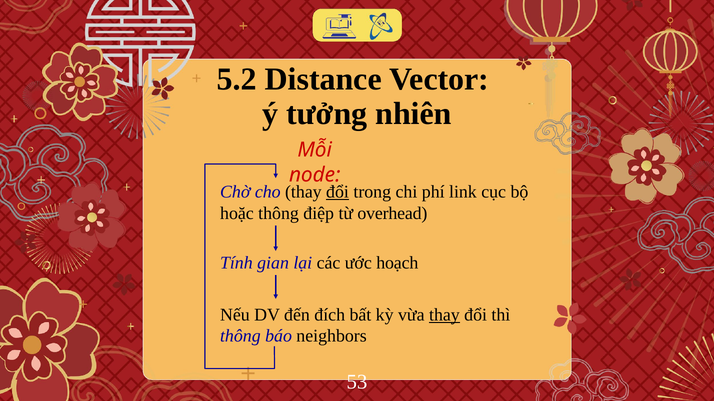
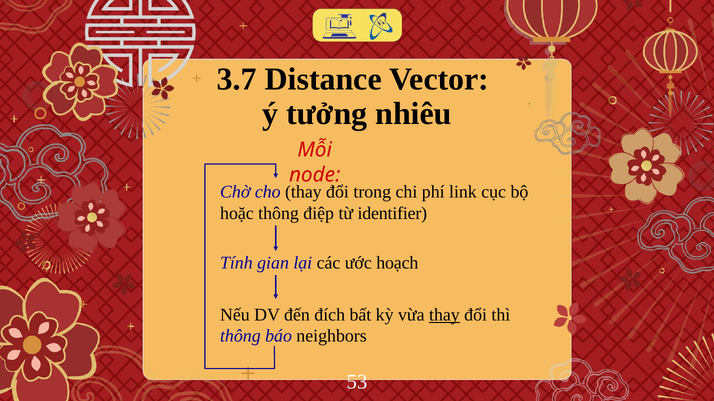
5.2: 5.2 -> 3.7
nhiên: nhiên -> nhiêu
đổi at (337, 192) underline: present -> none
overhead: overhead -> identifier
